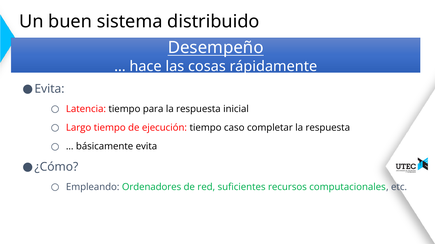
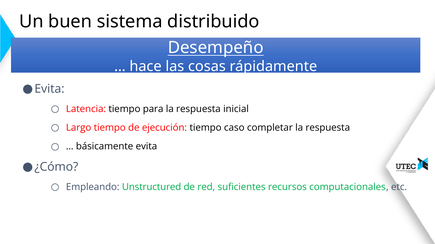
Ordenadores: Ordenadores -> Unstructured
